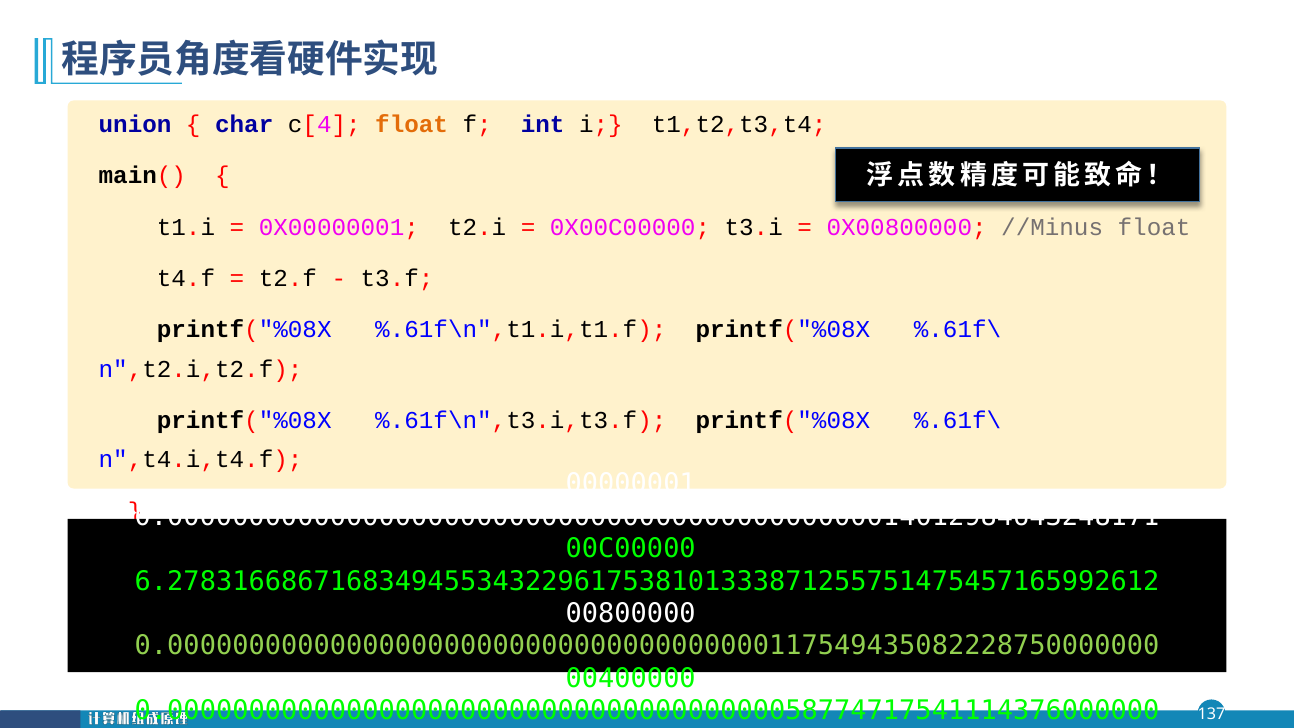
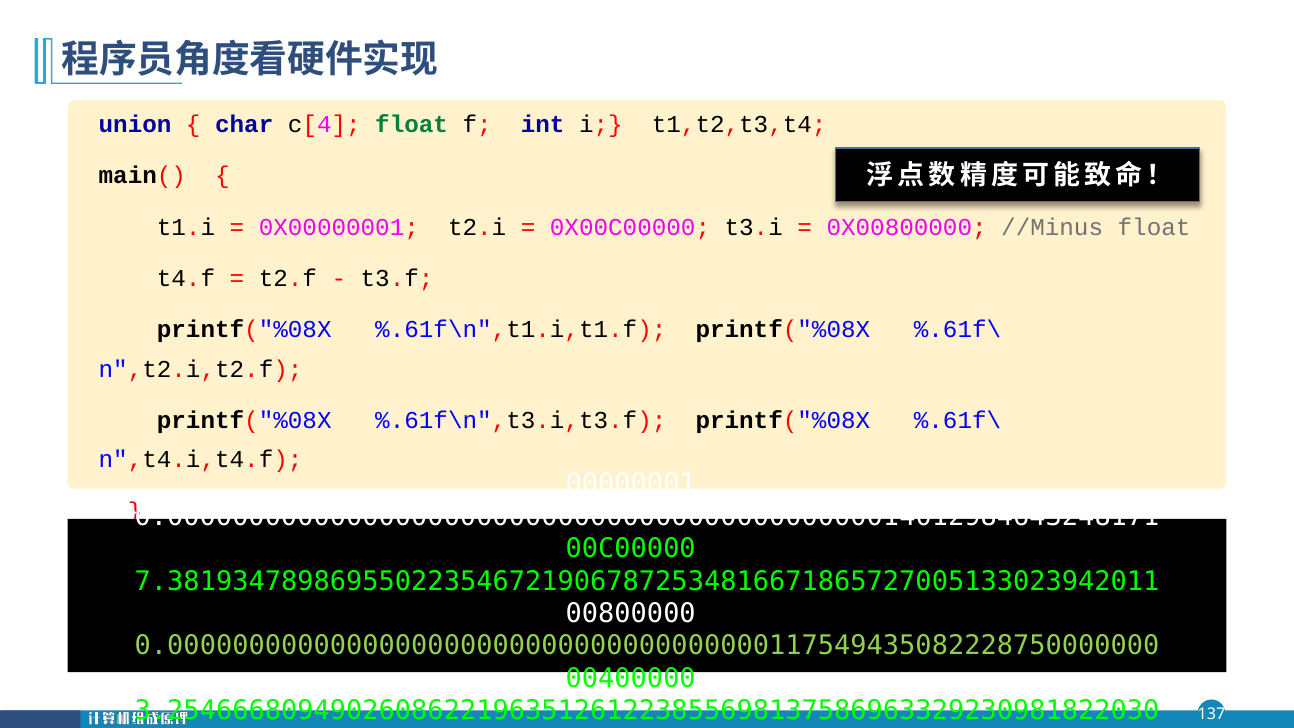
float at (412, 124) colour: orange -> green
6.2783166867168349455343229617538101333871255751475457165992612: 6.2783166867168349455343229617538101333871255751475457165992612 -> 7.3819347898695502235467219067872534816671865727005133023942011
0.0000000000000000000000000000000000000058774717541114376000000: 0.0000000000000000000000000000000000000058774717541114376000000 -> 3.2546668094902608622196351261223855698137586963329230981822030
